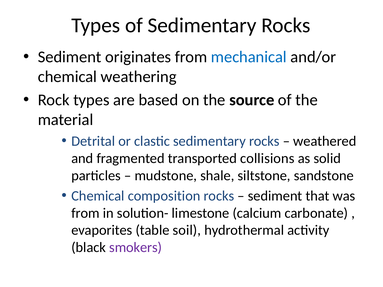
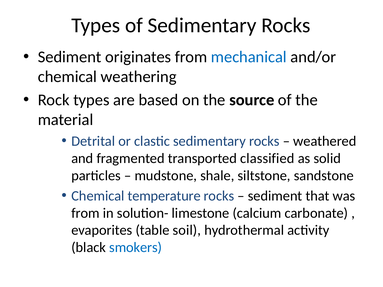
collisions: collisions -> classified
composition: composition -> temperature
smokers colour: purple -> blue
